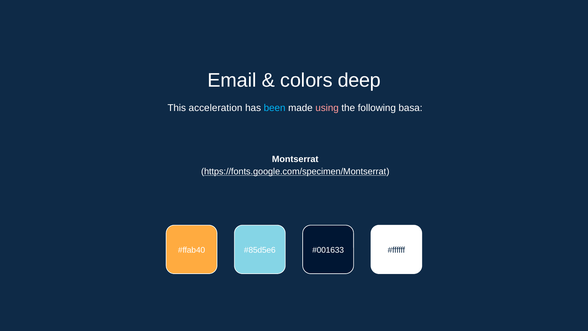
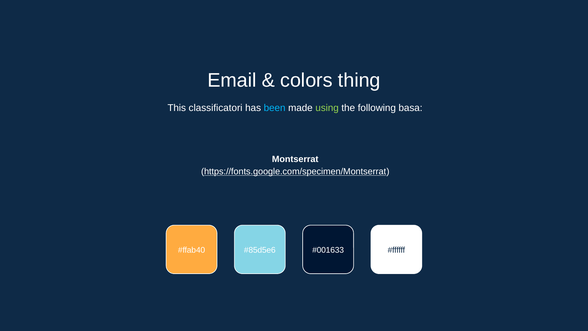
deep: deep -> thing
acceleration: acceleration -> classificatori
using colour: pink -> light green
